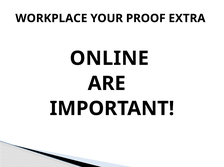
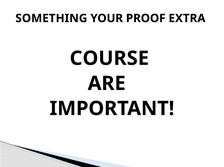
WORKPLACE: WORKPLACE -> SOMETHING
ONLINE: ONLINE -> COURSE
